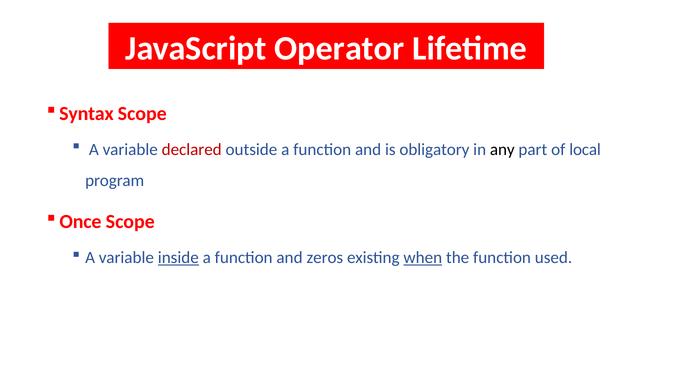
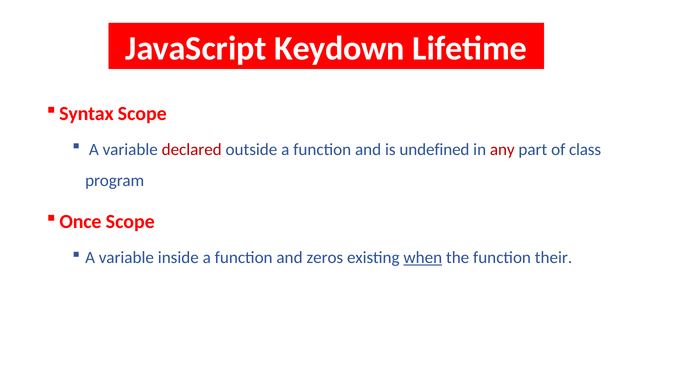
Operator: Operator -> Keydown
obligatory: obligatory -> undefined
any colour: black -> red
local: local -> class
inside underline: present -> none
used: used -> their
